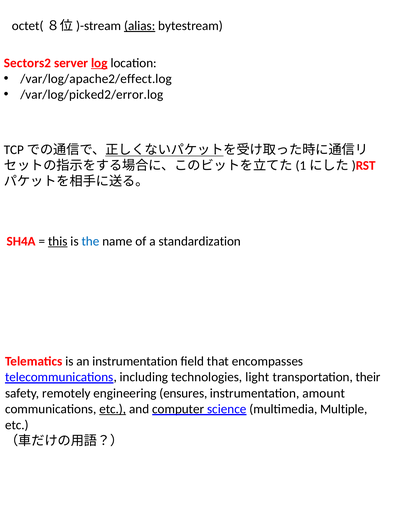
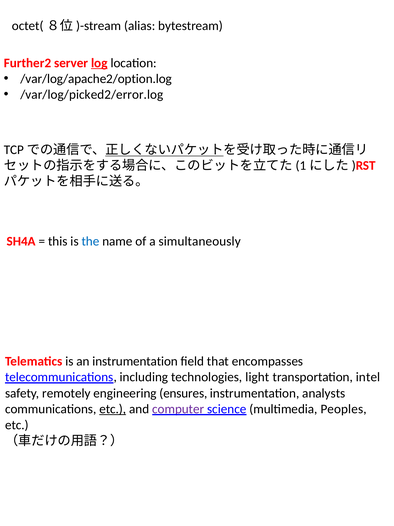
alias underline: present -> none
Sectors2: Sectors2 -> Further2
/var/log/apache2/effect.log: /var/log/apache2/effect.log -> /var/log/apache2/option.log
this underline: present -> none
standardization: standardization -> simultaneously
their: their -> intel
amount: amount -> analysts
computer colour: black -> purple
Multiple: Multiple -> Peoples
